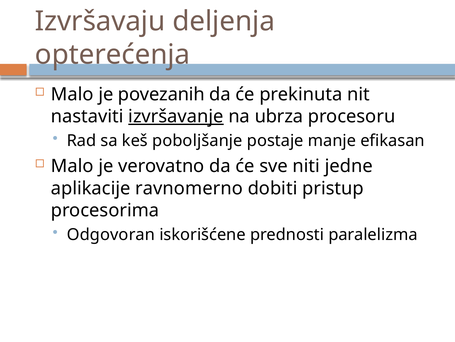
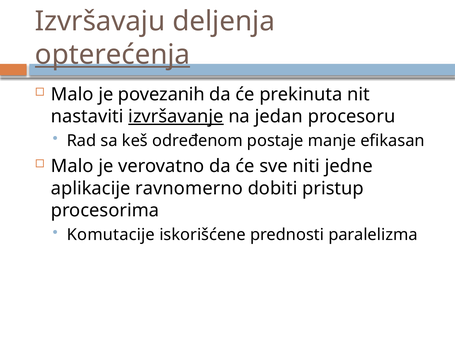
opterećenja underline: none -> present
ubrza: ubrza -> jedan
poboljšanje: poboljšanje -> određenom
Odgovoran: Odgovoran -> Komutacije
